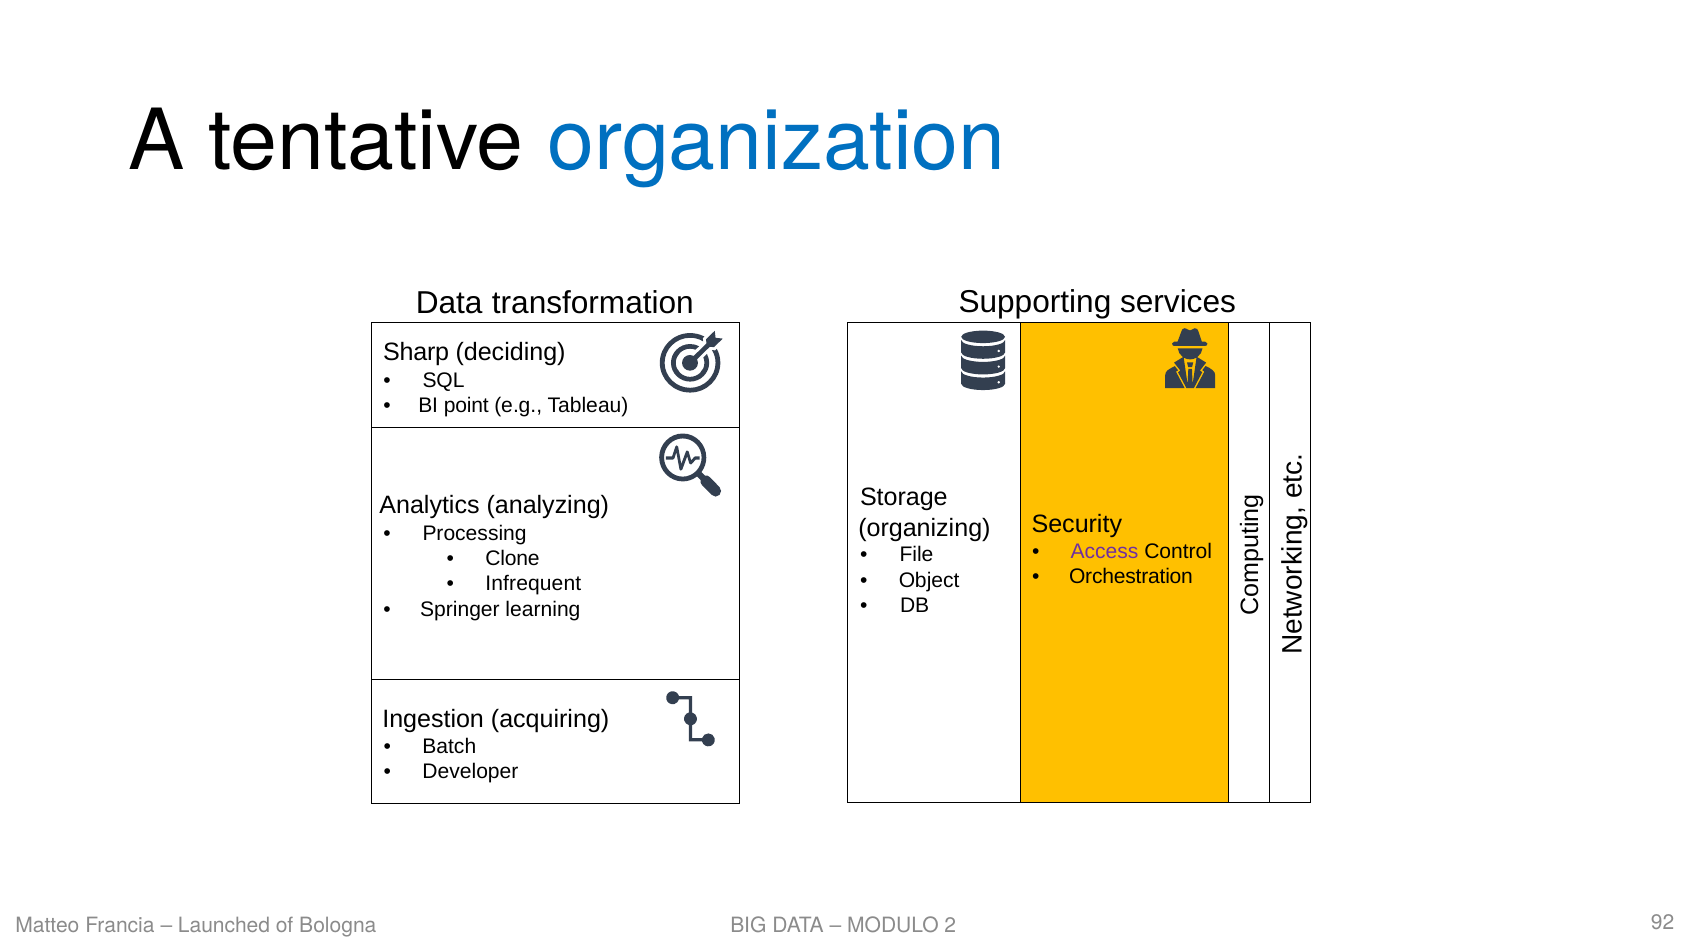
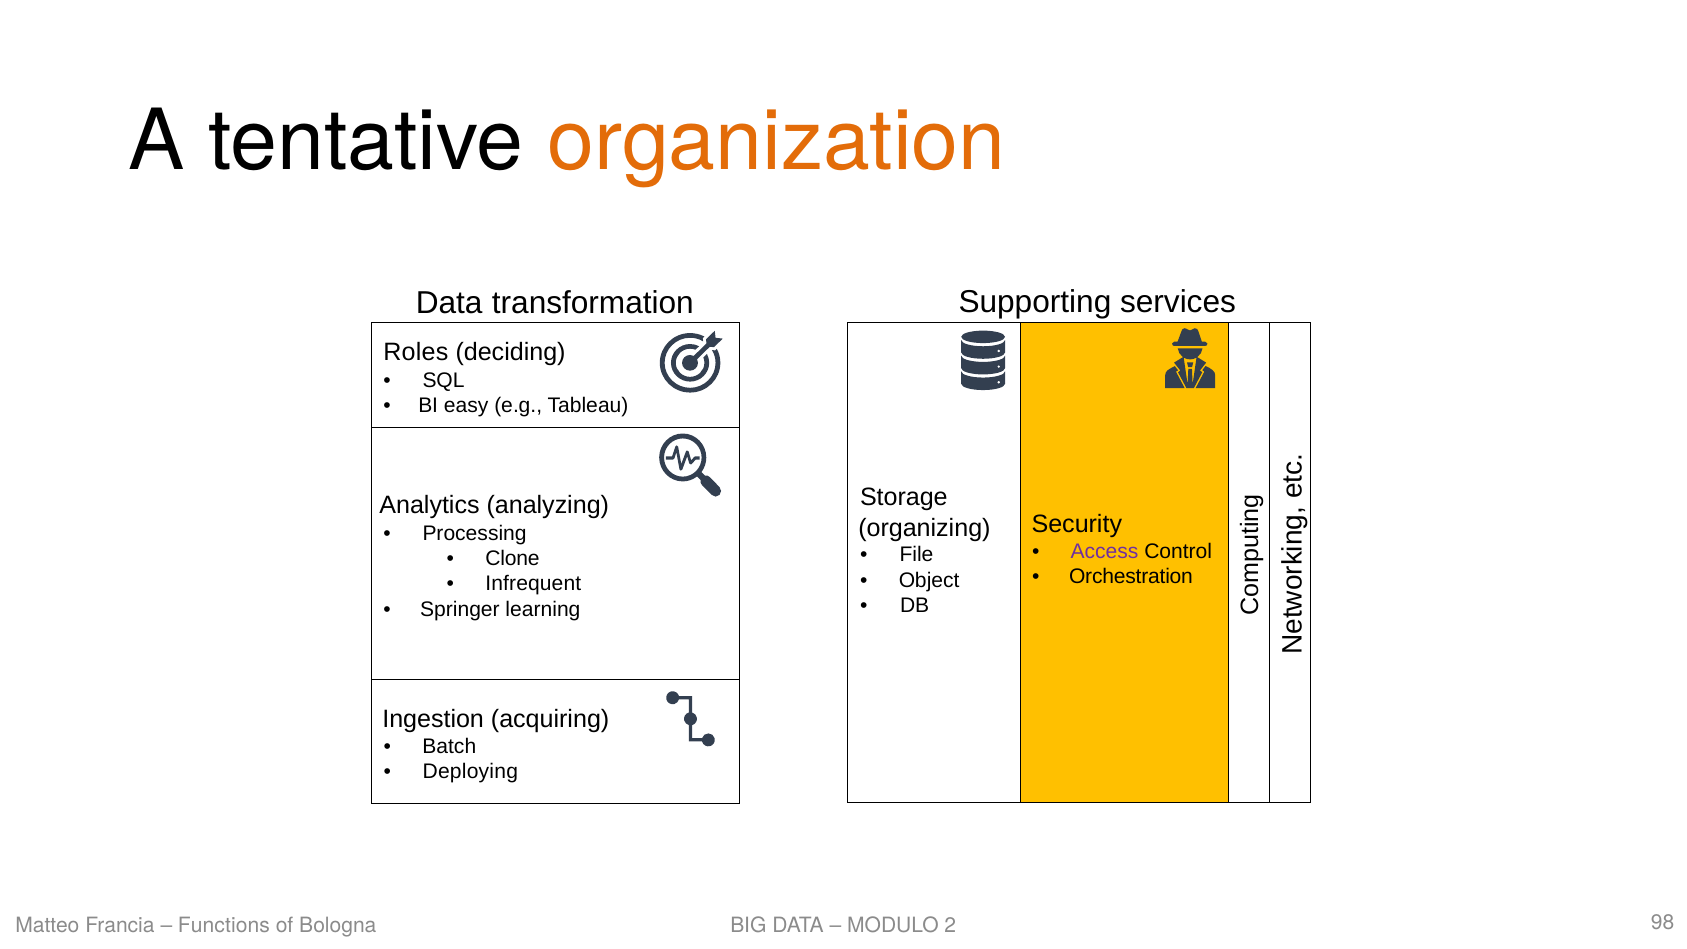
organization colour: blue -> orange
Sharp: Sharp -> Roles
point: point -> easy
Developer: Developer -> Deploying
Launched: Launched -> Functions
92: 92 -> 98
